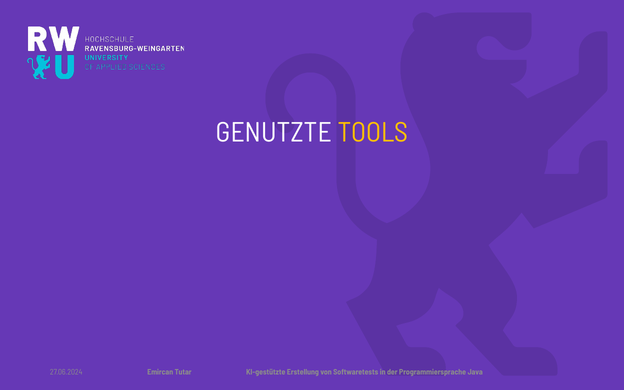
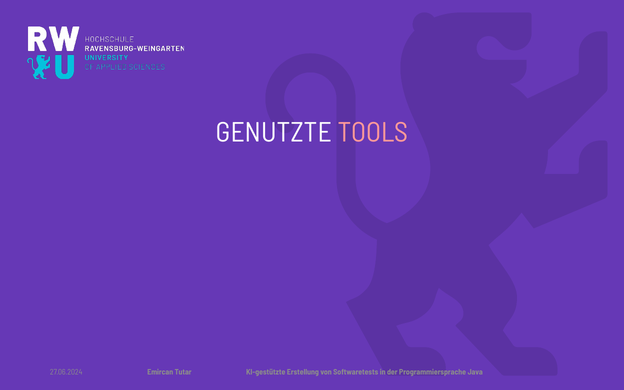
TOOLS colour: yellow -> pink
